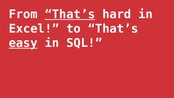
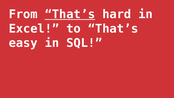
easy underline: present -> none
